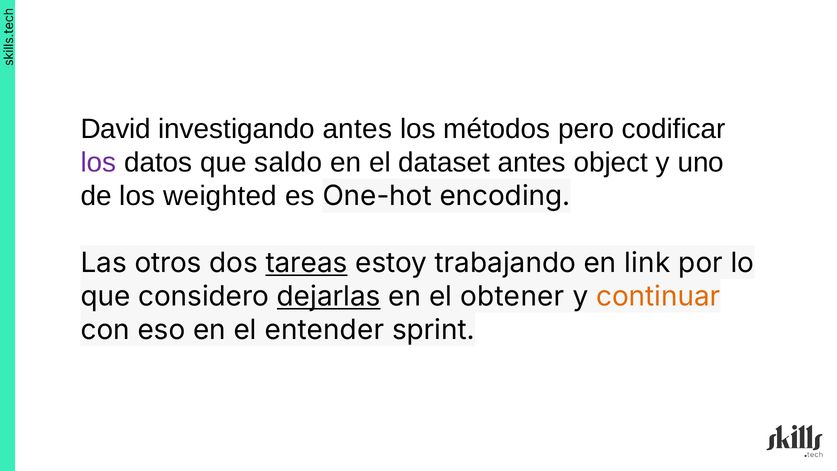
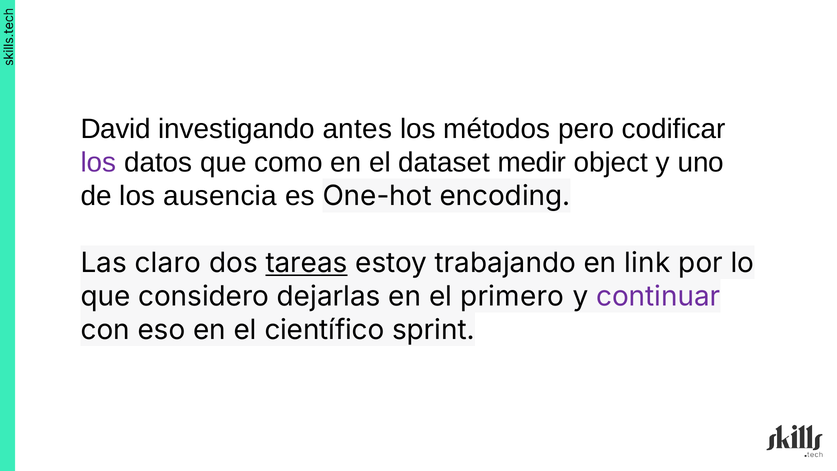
saldo: saldo -> como
dataset antes: antes -> medir
weighted: weighted -> ausencia
otros: otros -> claro
dejarlas underline: present -> none
obtener: obtener -> primero
continuar colour: orange -> purple
entender: entender -> científico
